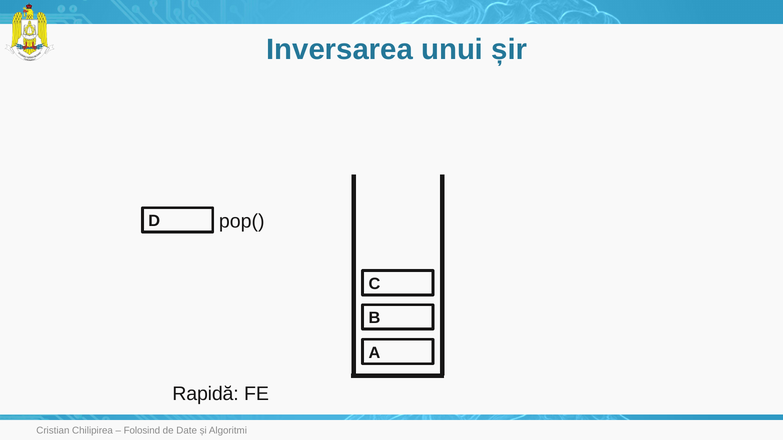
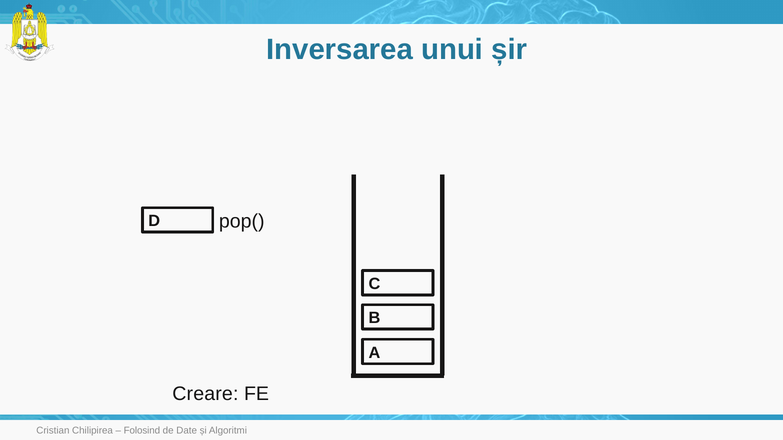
Rapidă: Rapidă -> Creare
